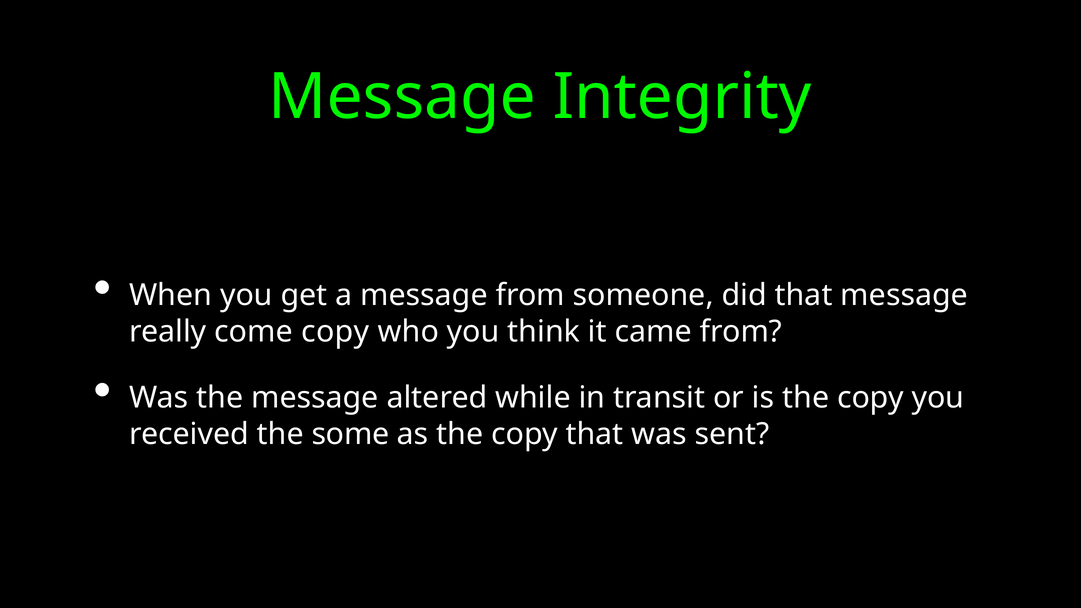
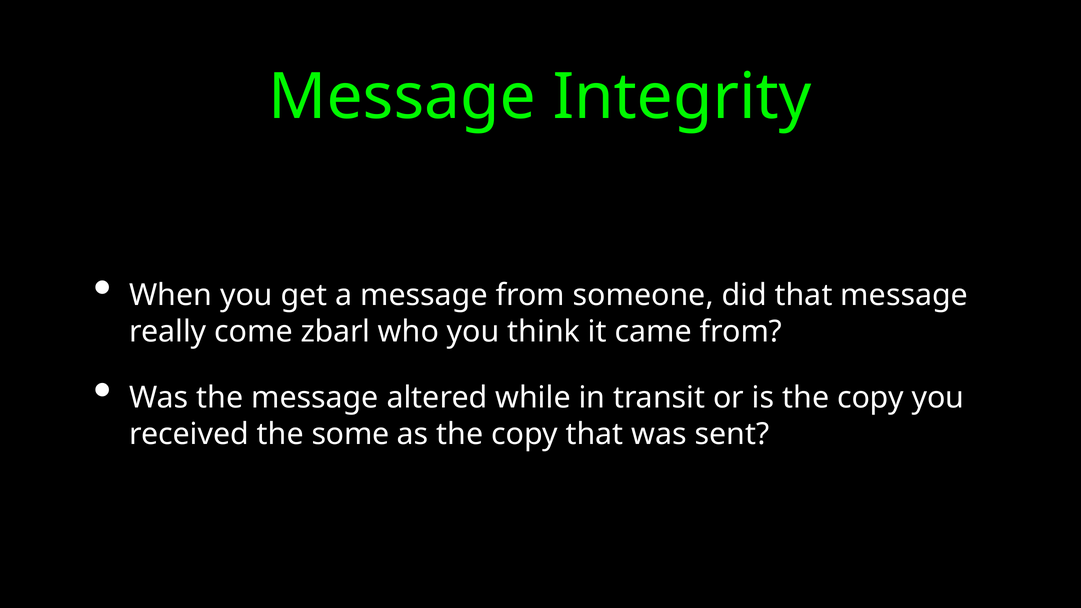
come copy: copy -> zbarl
